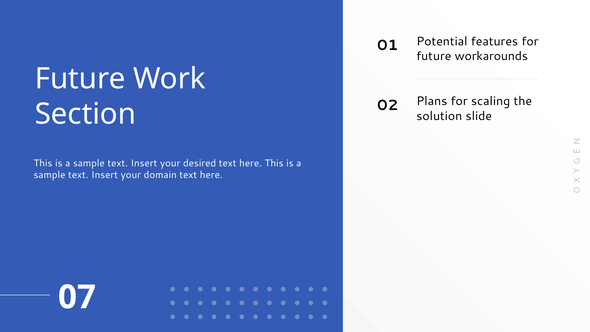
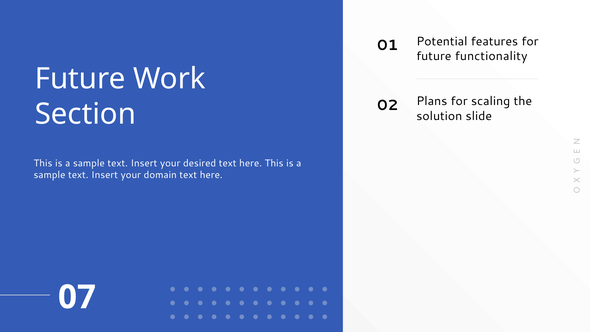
workarounds: workarounds -> functionality
